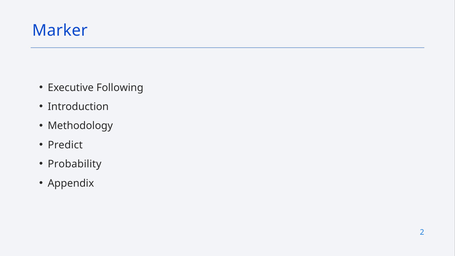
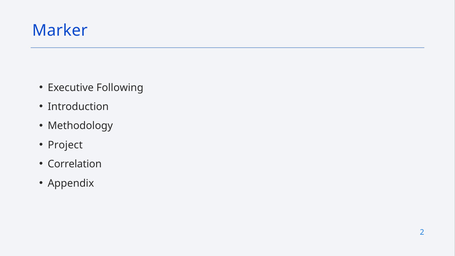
Predict: Predict -> Project
Probability: Probability -> Correlation
